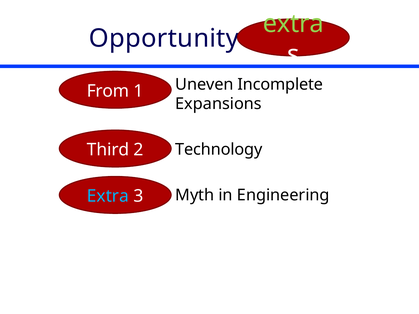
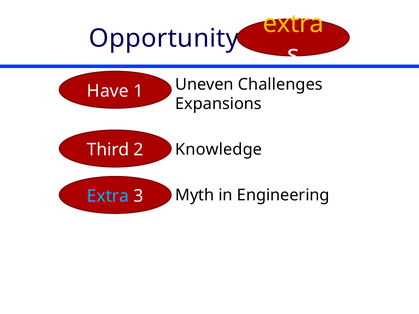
extra at (293, 24) colour: light green -> yellow
Incomplete: Incomplete -> Challenges
From: From -> Have
Technology: Technology -> Knowledge
